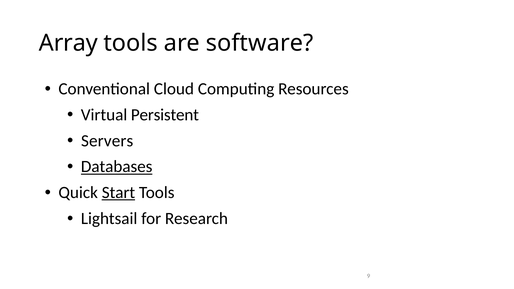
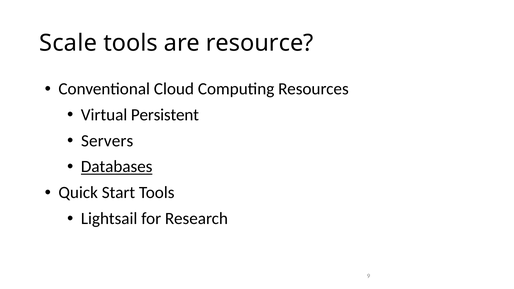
Array: Array -> Scale
software: software -> resource
Start underline: present -> none
